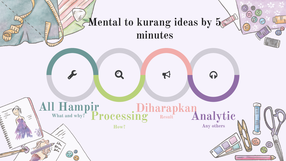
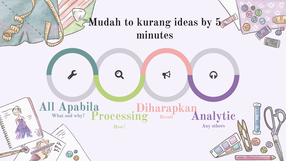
Mental: Mental -> Mudah
Hampir: Hampir -> Apabila
